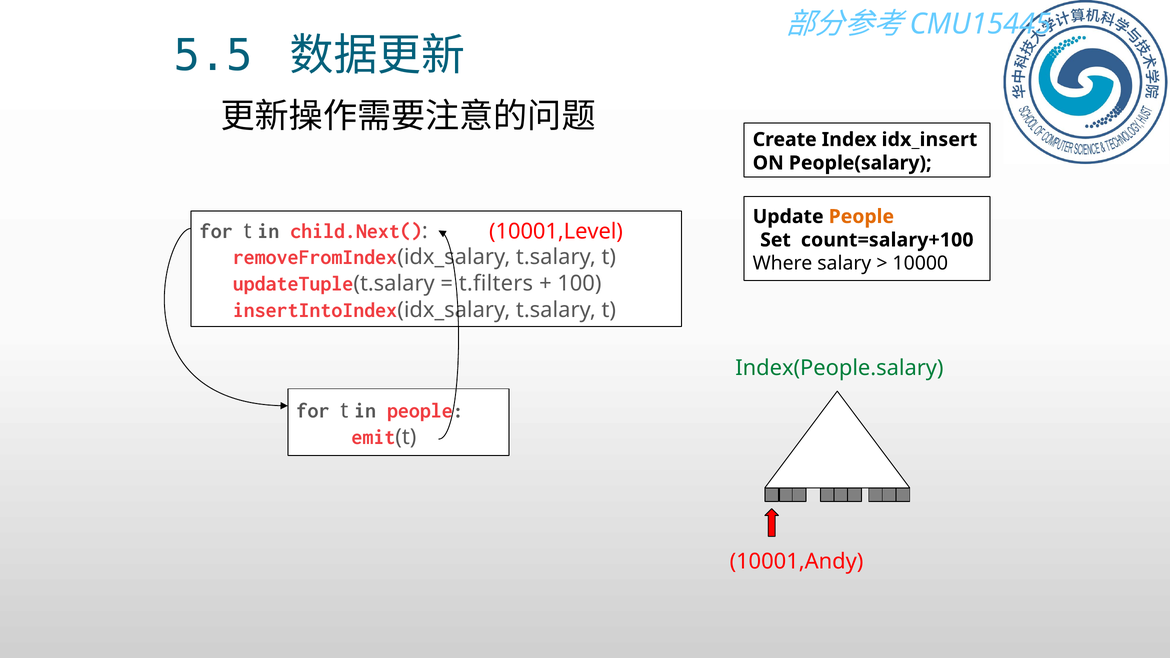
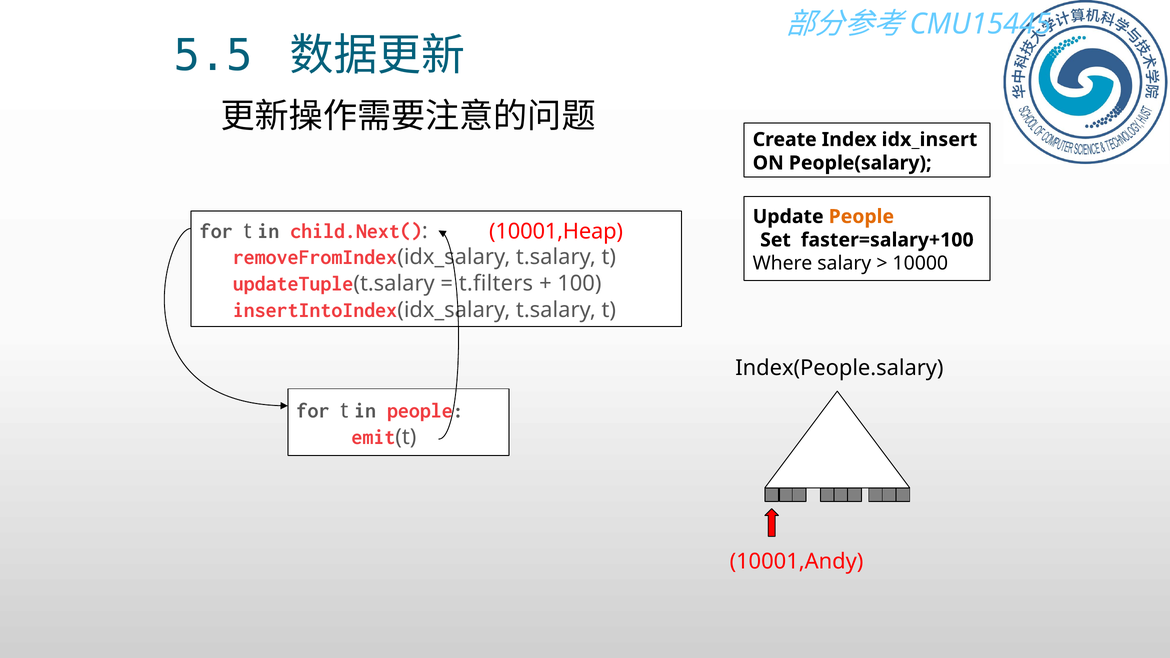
10001,Level: 10001,Level -> 10001,Heap
count=salary+100: count=salary+100 -> faster=salary+100
Index(People.salary colour: green -> black
